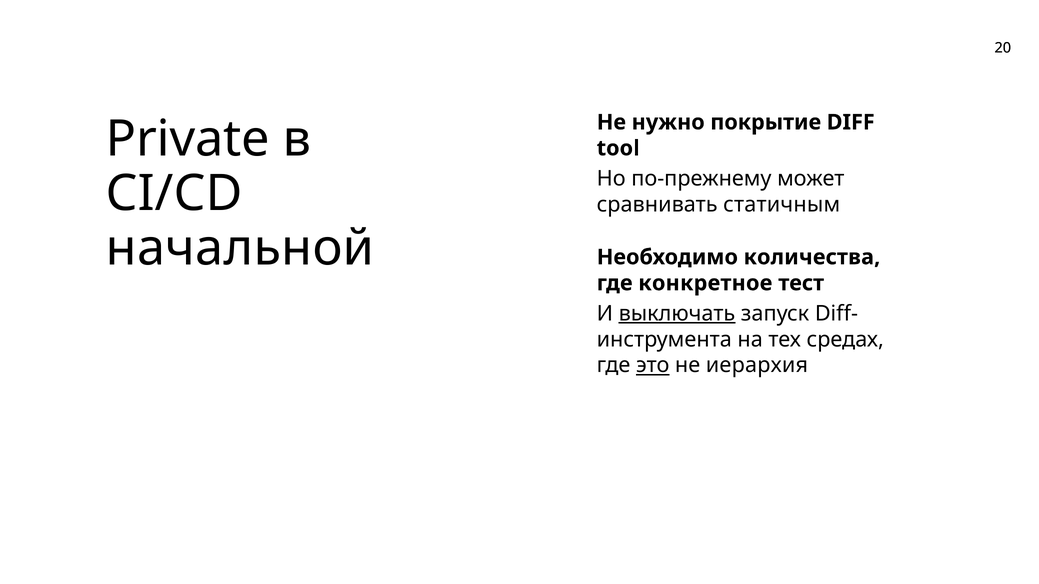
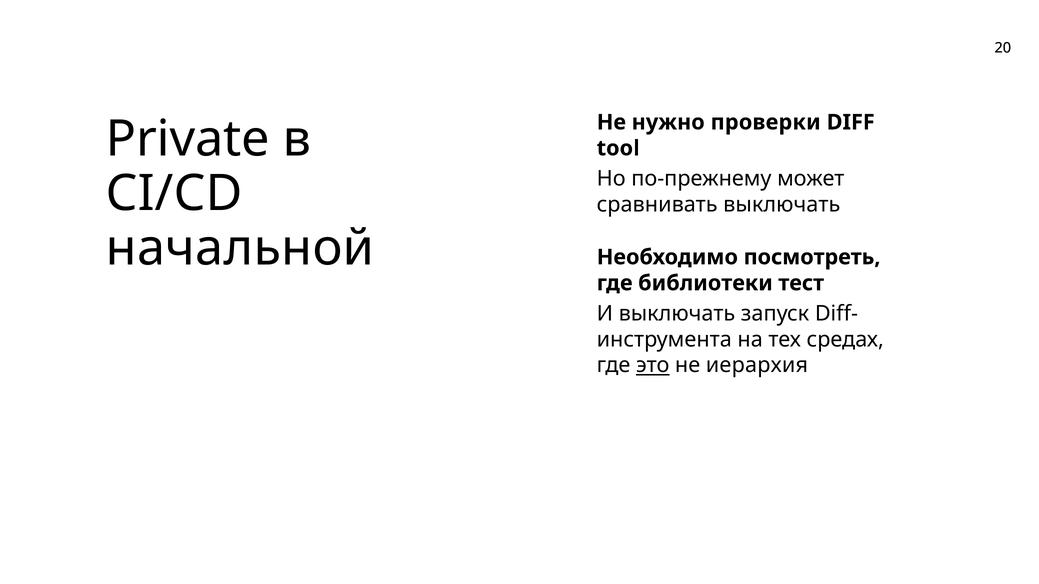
покрытие: покрытие -> проверки
сравнивать статичным: статичным -> выключать
количества: количества -> посмотреть
конкретное: конкретное -> библиотеки
выключать at (677, 314) underline: present -> none
